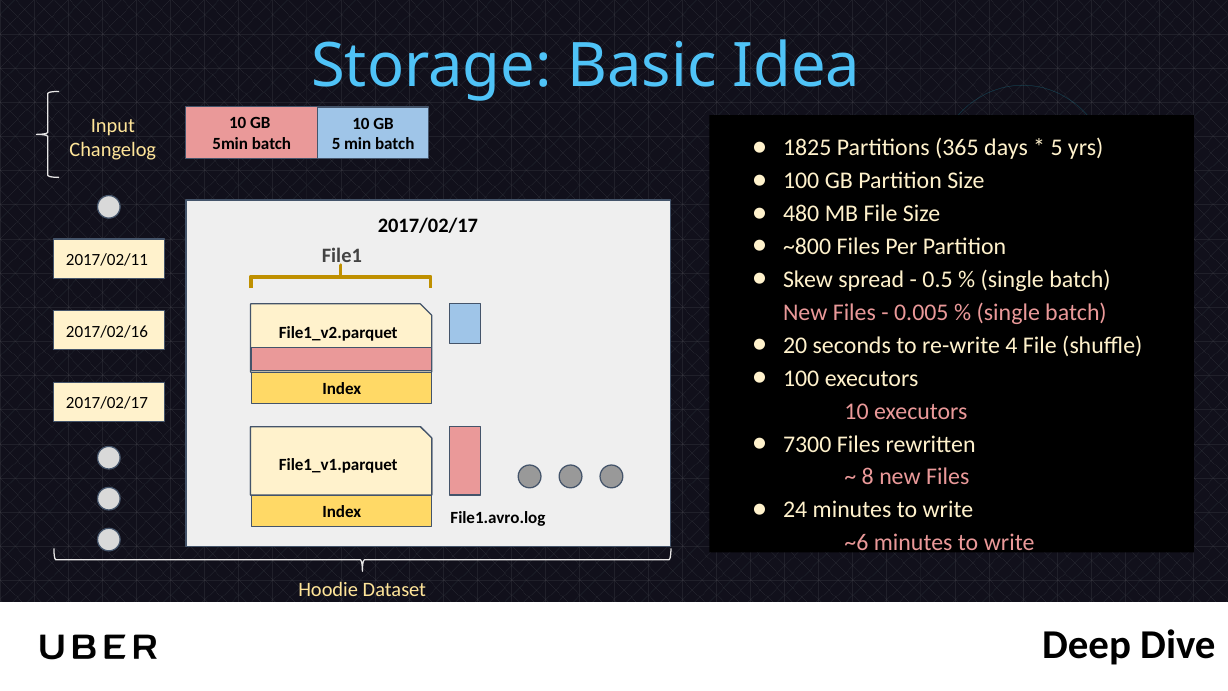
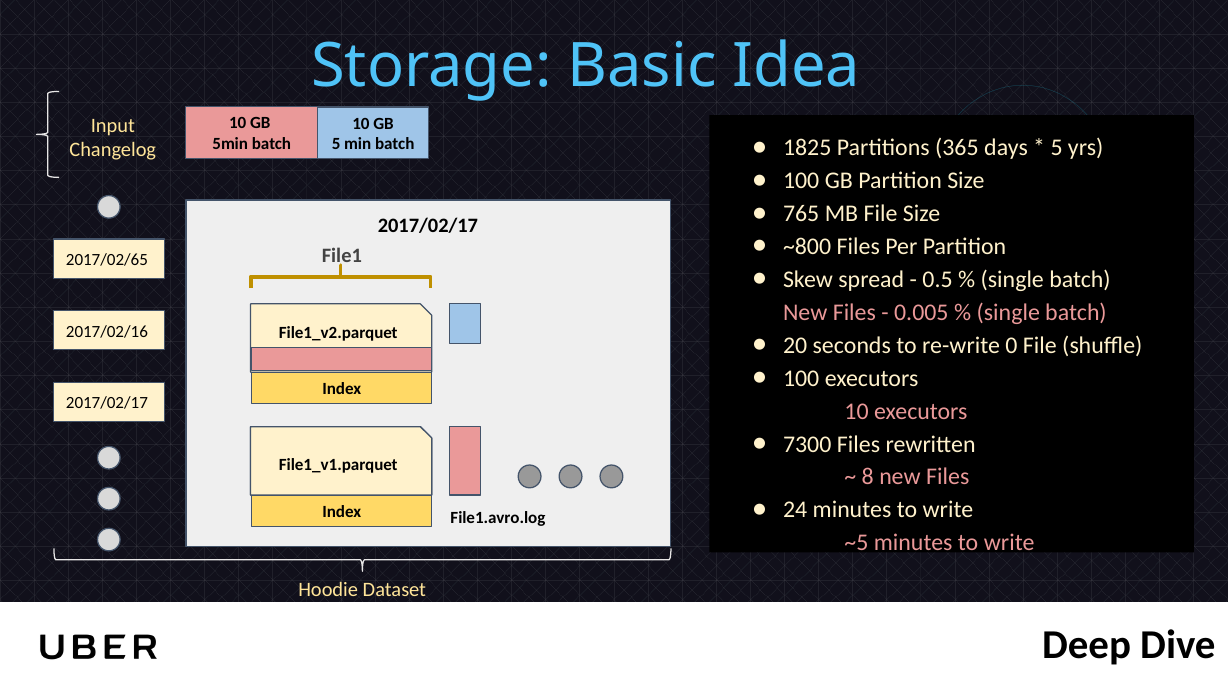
480: 480 -> 765
2017/02/11: 2017/02/11 -> 2017/02/65
4: 4 -> 0
~6: ~6 -> ~5
